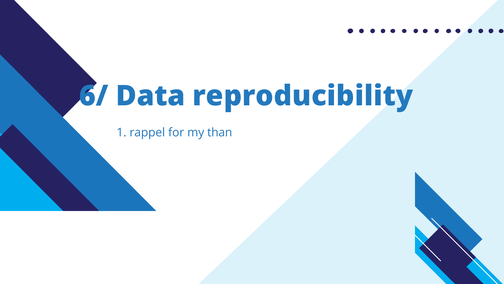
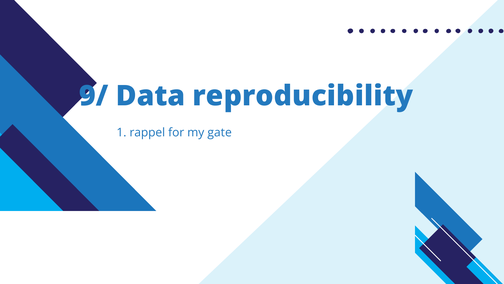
6/: 6/ -> 9/
than: than -> gate
